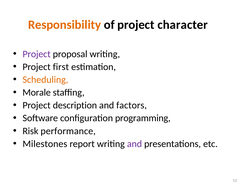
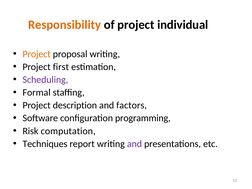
character: character -> individual
Project at (37, 54) colour: purple -> orange
Scheduling colour: orange -> purple
Morale: Morale -> Formal
performance: performance -> computation
Milestones: Milestones -> Techniques
